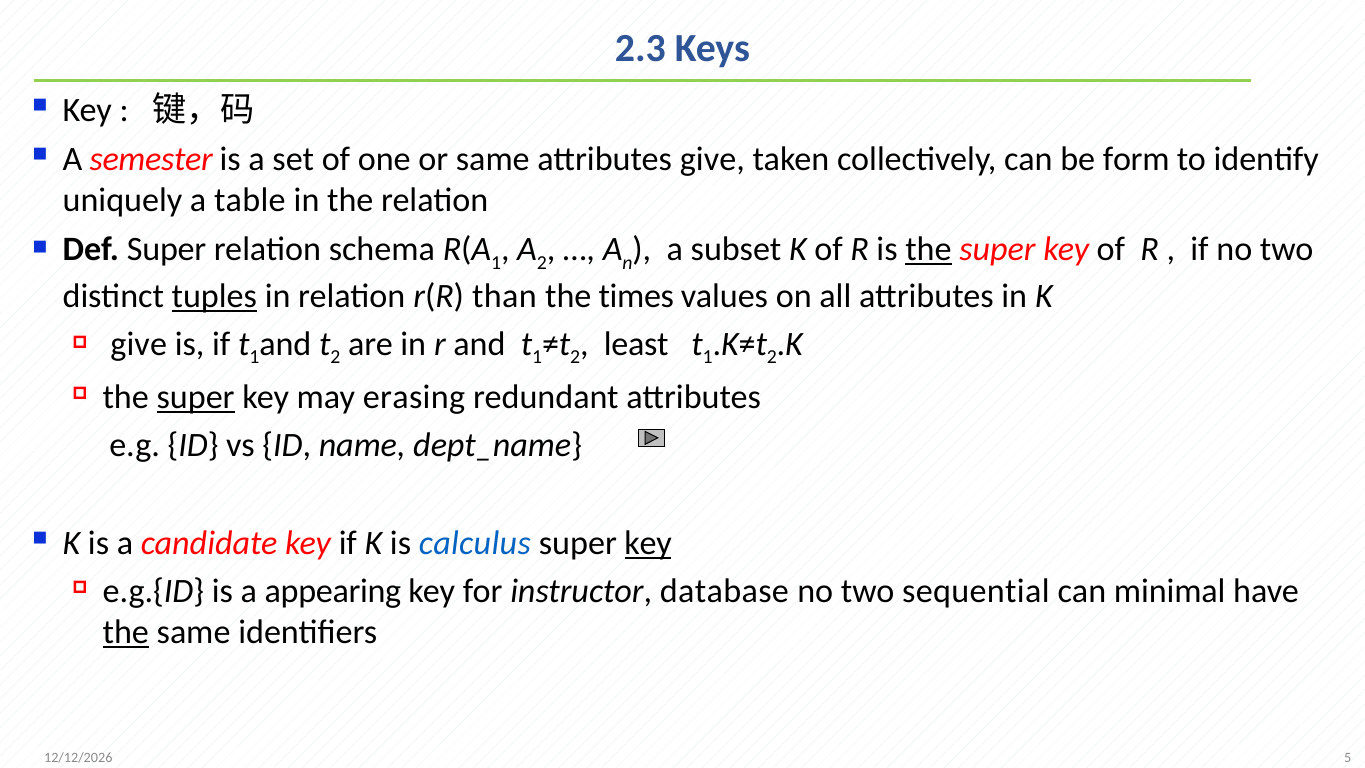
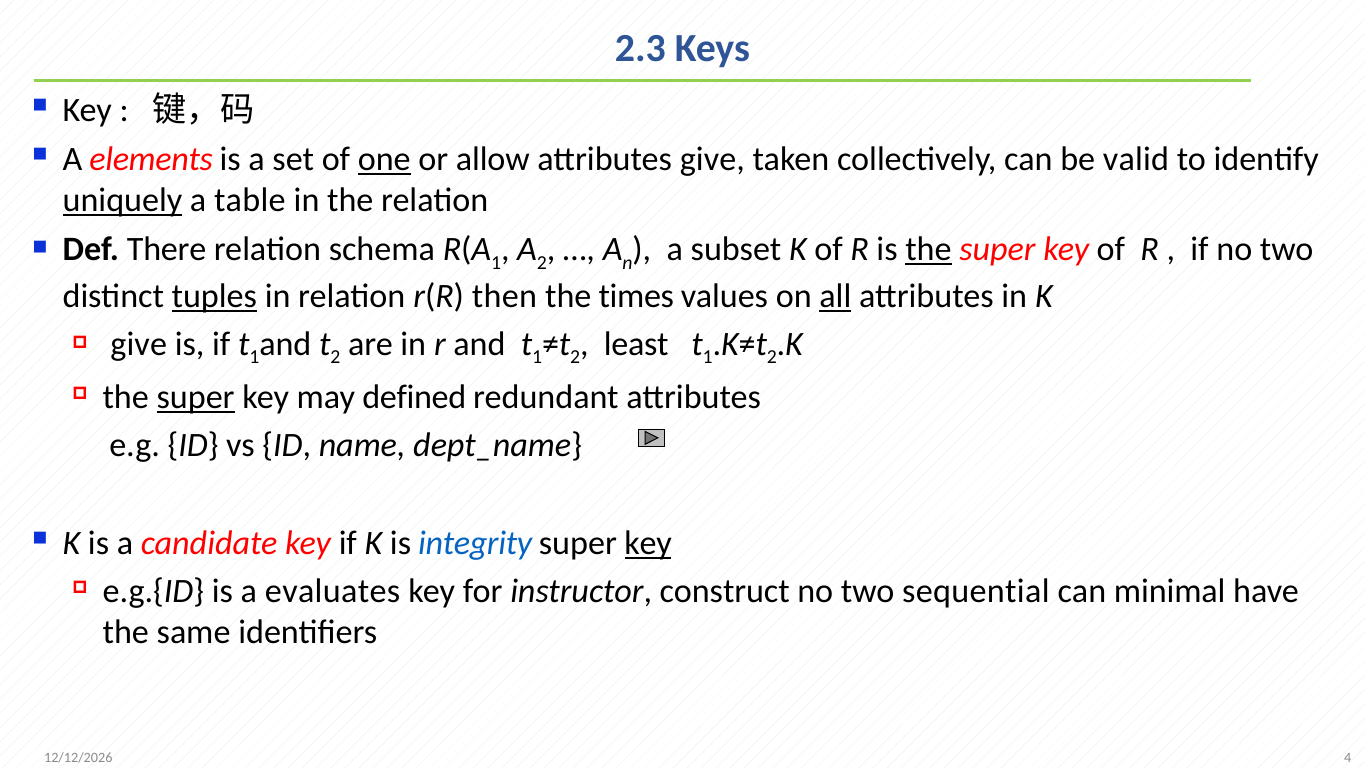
semester: semester -> elements
one underline: none -> present
or same: same -> allow
form: form -> valid
uniquely underline: none -> present
Def Super: Super -> There
than: than -> then
all underline: none -> present
erasing: erasing -> defined
calculus: calculus -> integrity
appearing: appearing -> evaluates
database: database -> construct
the at (126, 632) underline: present -> none
5: 5 -> 4
